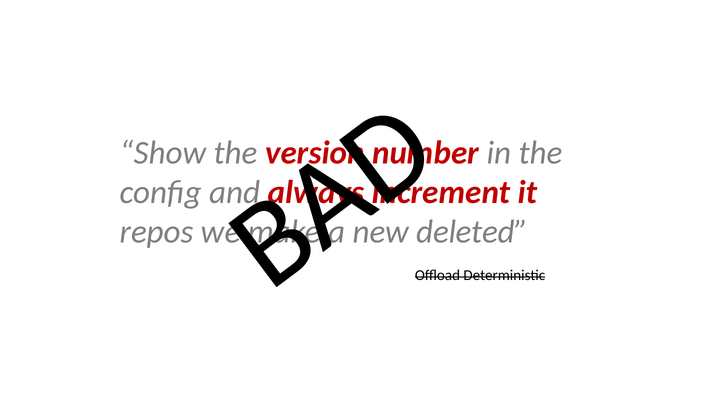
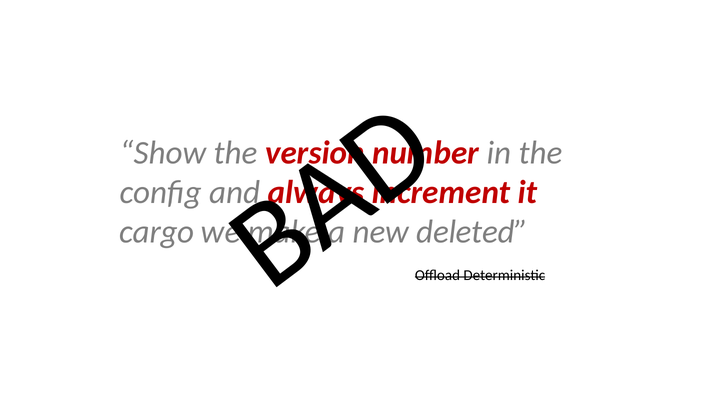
repos: repos -> cargo
